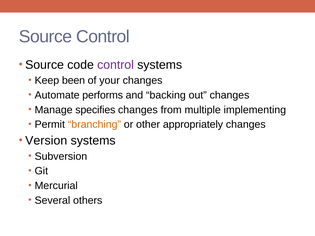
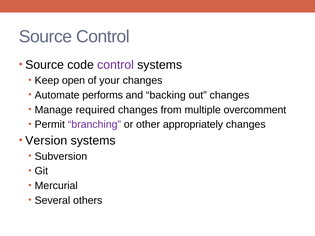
been: been -> open
specifies: specifies -> required
implementing: implementing -> overcomment
branching colour: orange -> purple
